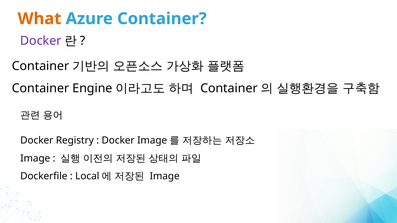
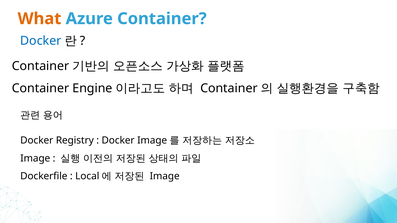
Docker at (41, 41) colour: purple -> blue
